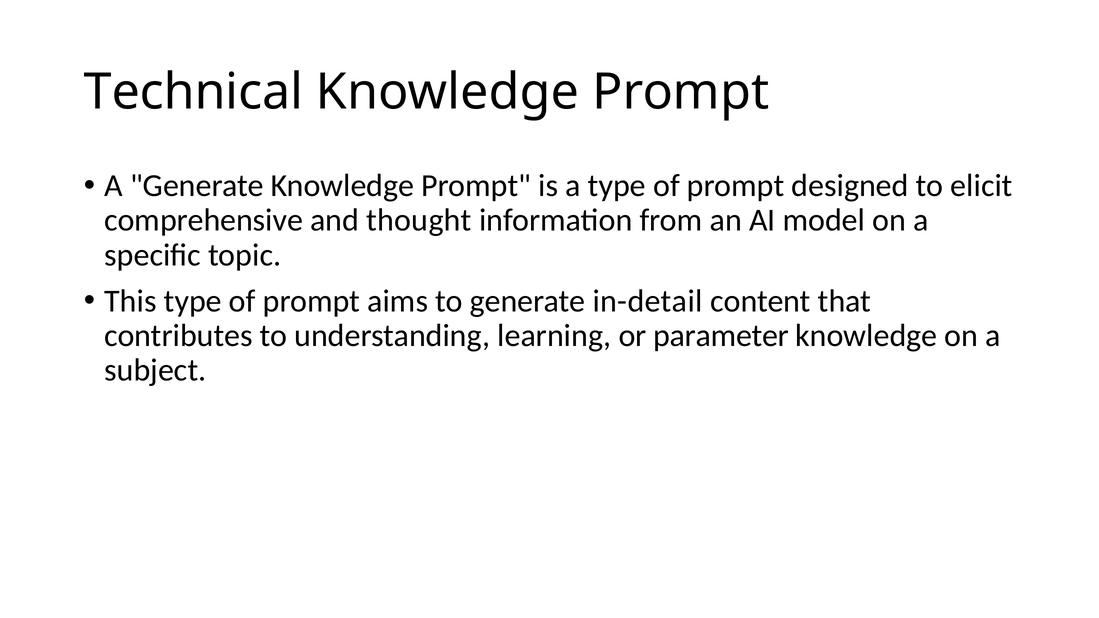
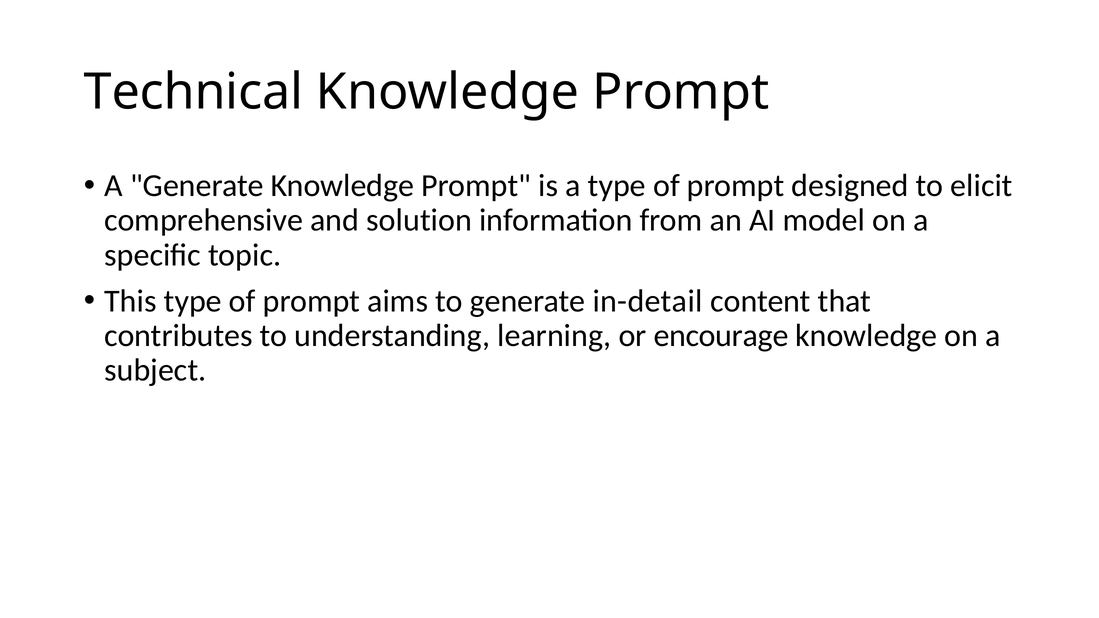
thought: thought -> solution
parameter: parameter -> encourage
